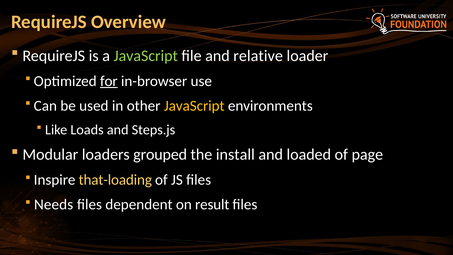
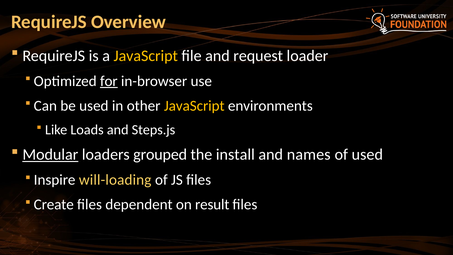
JavaScript at (146, 56) colour: light green -> yellow
relative: relative -> request
Modular underline: none -> present
loaded: loaded -> names
of page: page -> used
that-loading: that-loading -> will-loading
Needs: Needs -> Create
